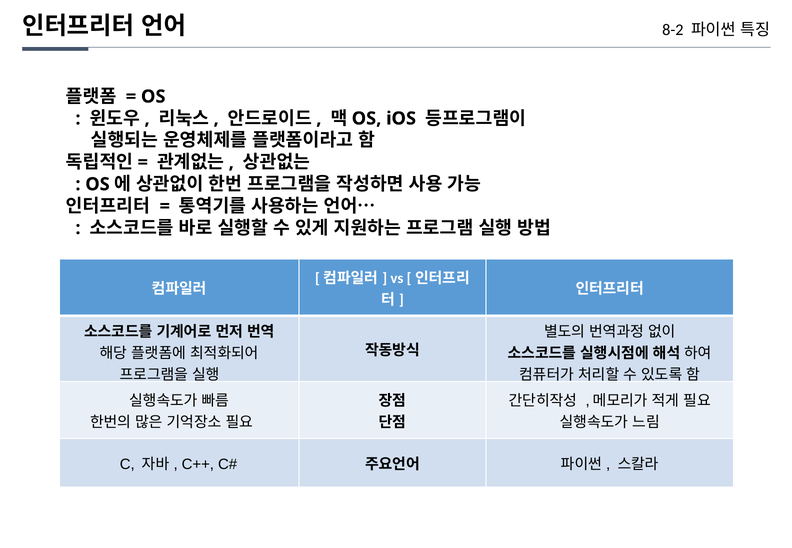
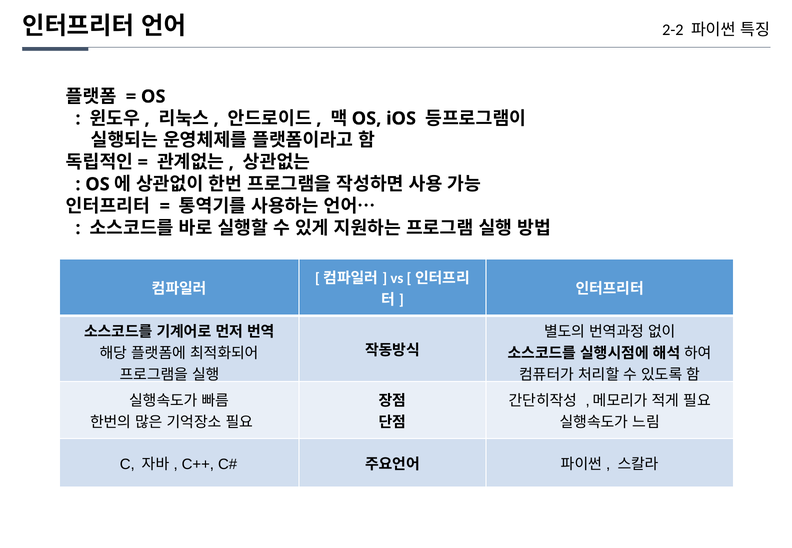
8-2: 8-2 -> 2-2
